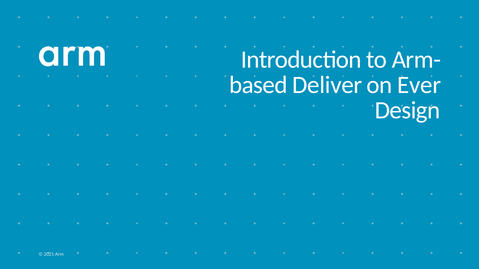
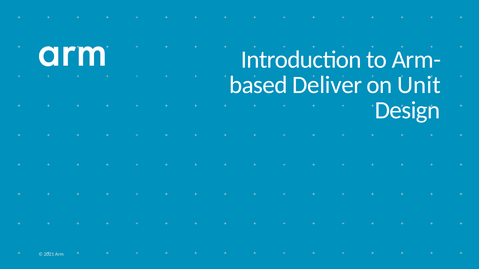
Ever: Ever -> Unit
